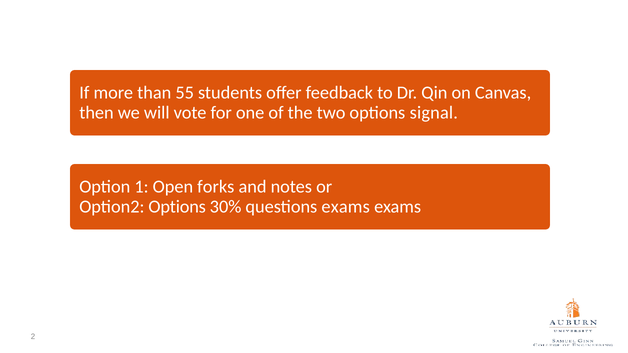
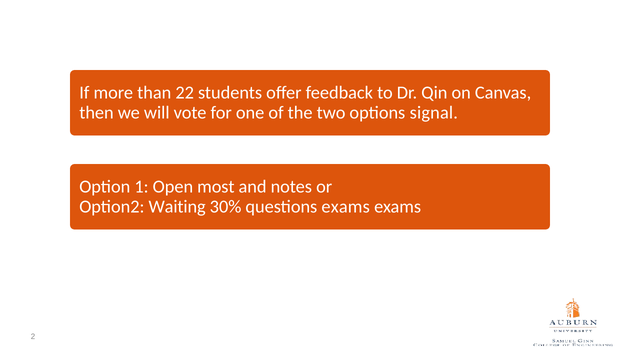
55: 55 -> 22
forks: forks -> most
Option2 Options: Options -> Waiting
